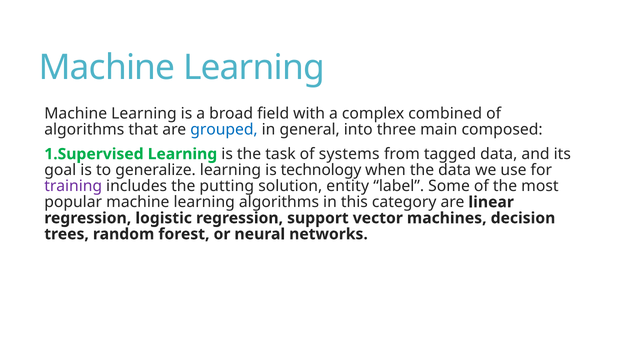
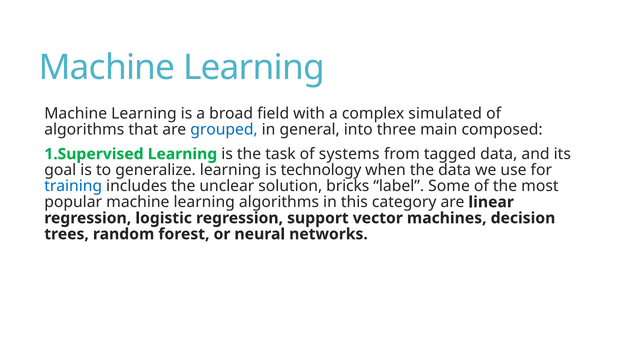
combined: combined -> simulated
training colour: purple -> blue
putting: putting -> unclear
entity: entity -> bricks
